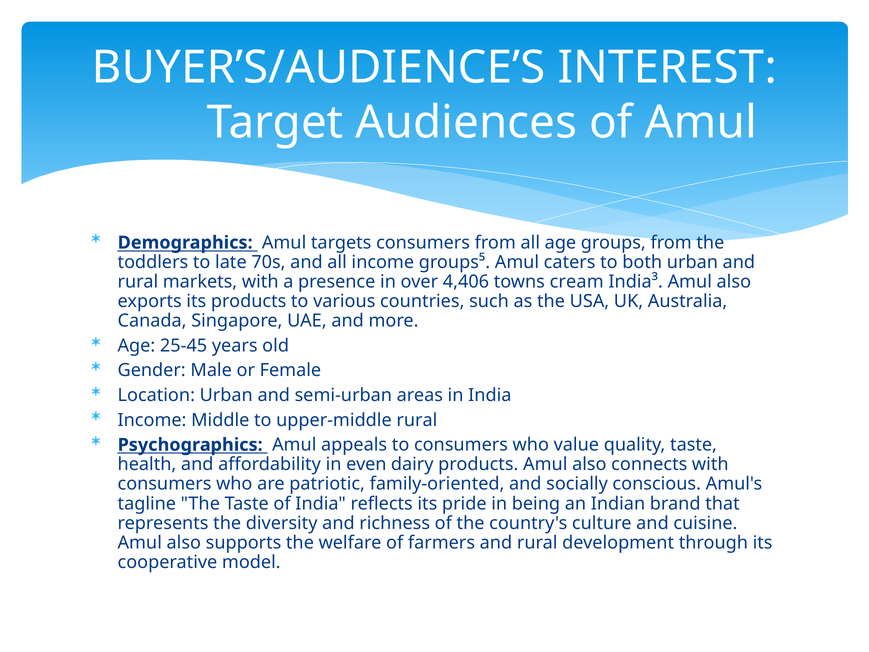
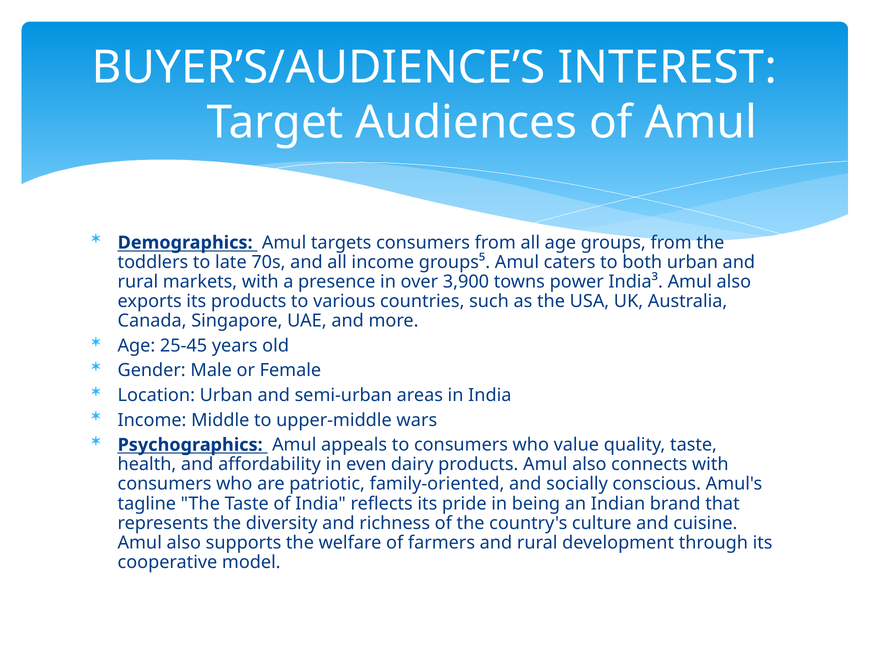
4,406: 4,406 -> 3,900
cream: cream -> power
upper-middle rural: rural -> wars
